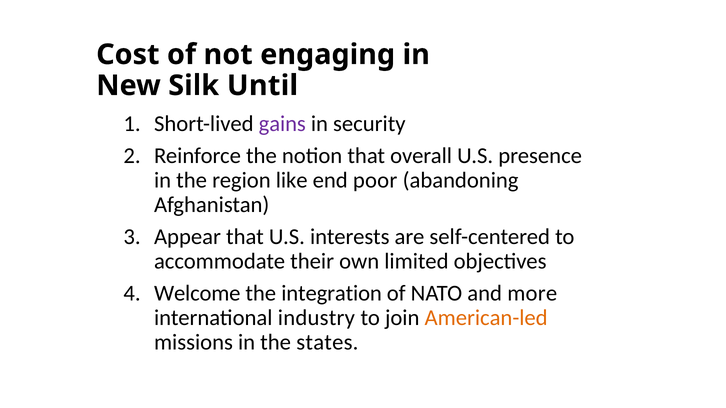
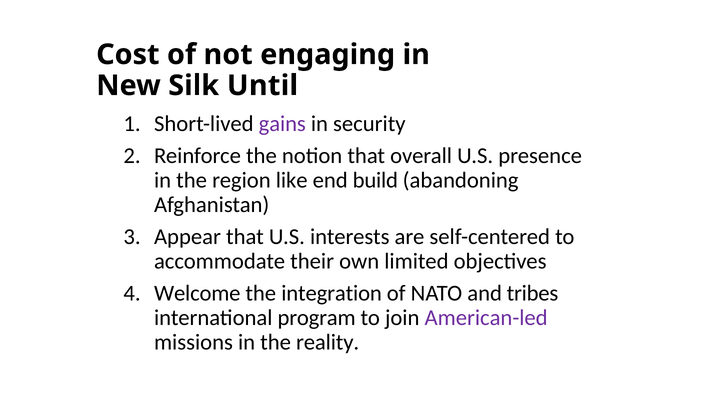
poor: poor -> build
more: more -> tribes
industry: industry -> program
American-led colour: orange -> purple
states: states -> reality
